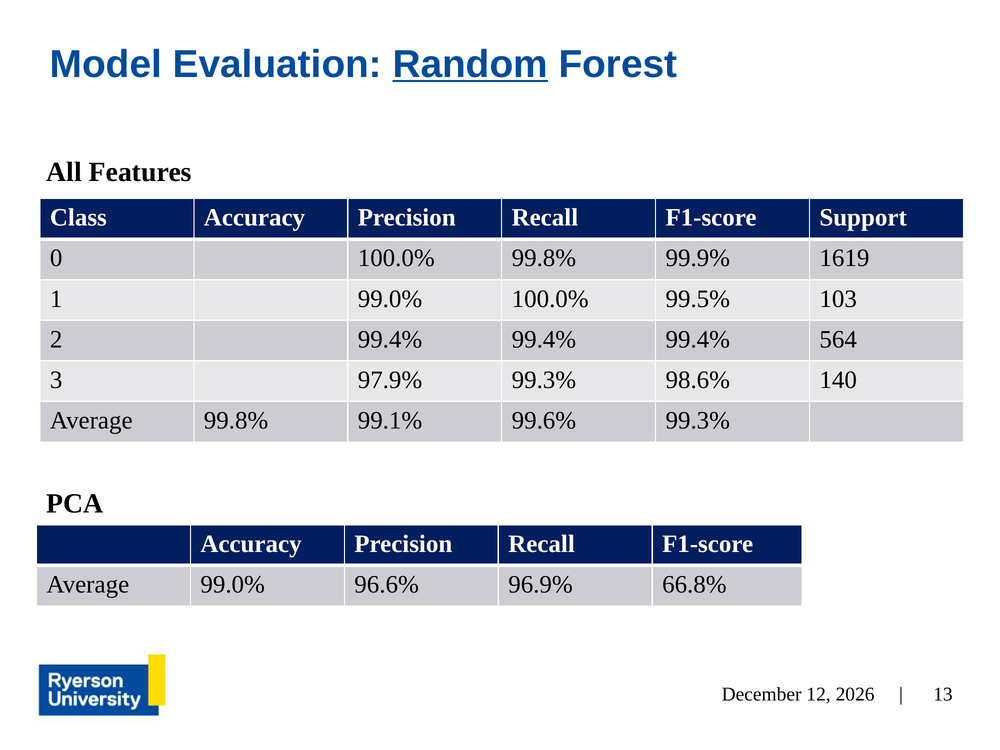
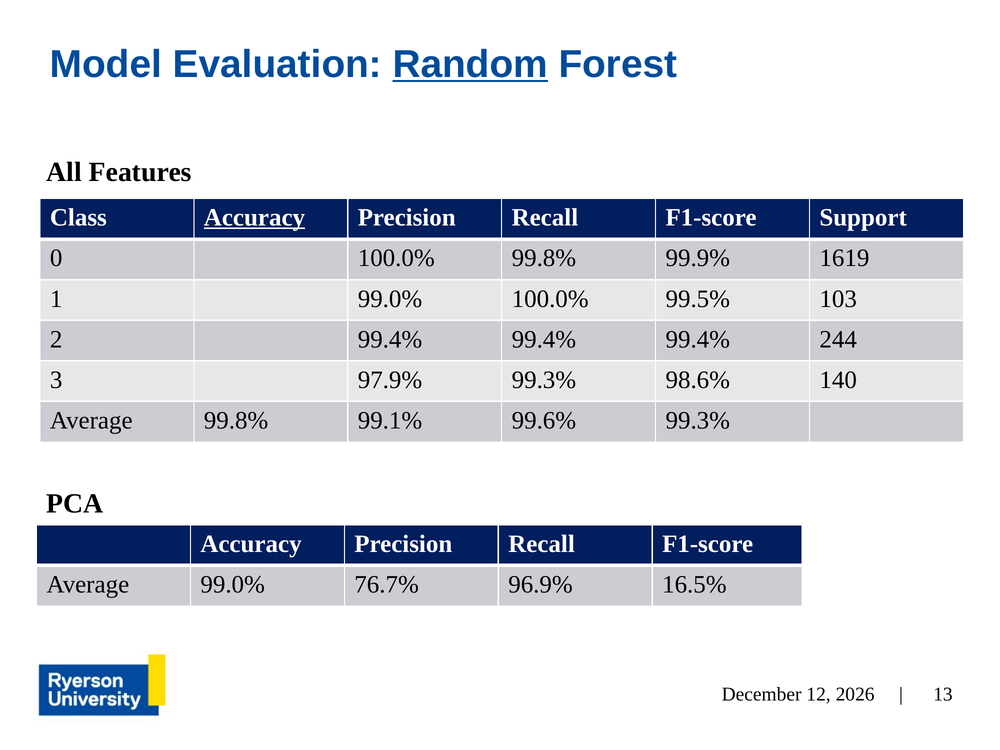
Accuracy at (254, 218) underline: none -> present
564: 564 -> 244
96.6%: 96.6% -> 76.7%
66.8%: 66.8% -> 16.5%
